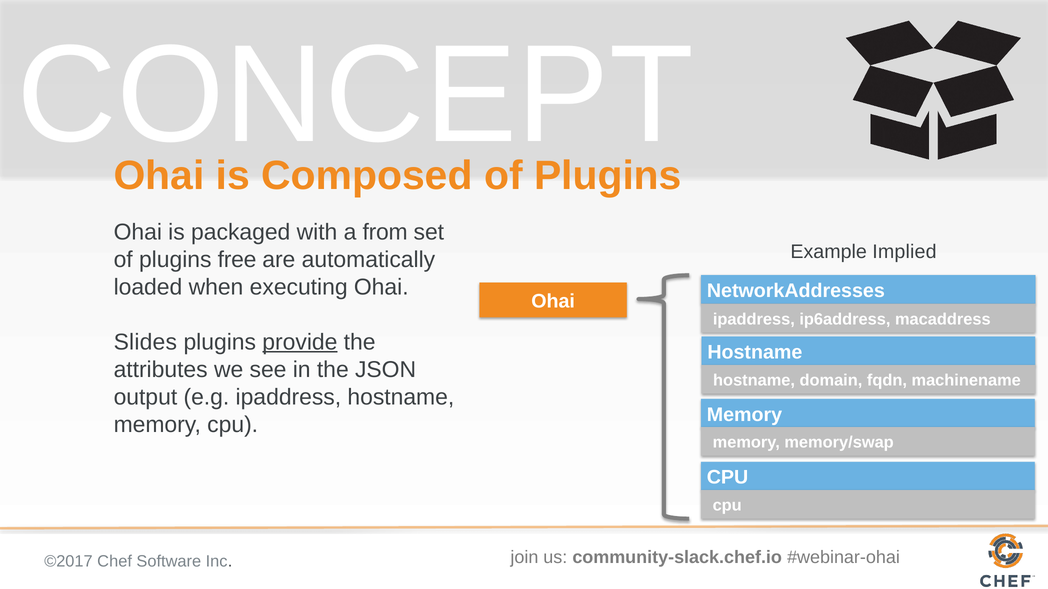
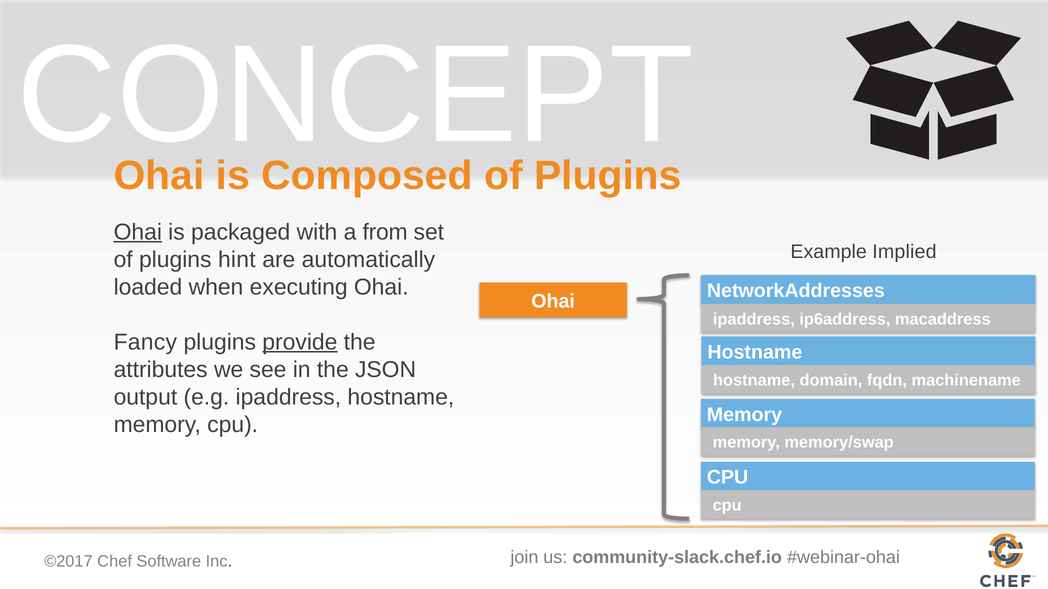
Ohai at (138, 232) underline: none -> present
free: free -> hint
Slides: Slides -> Fancy
